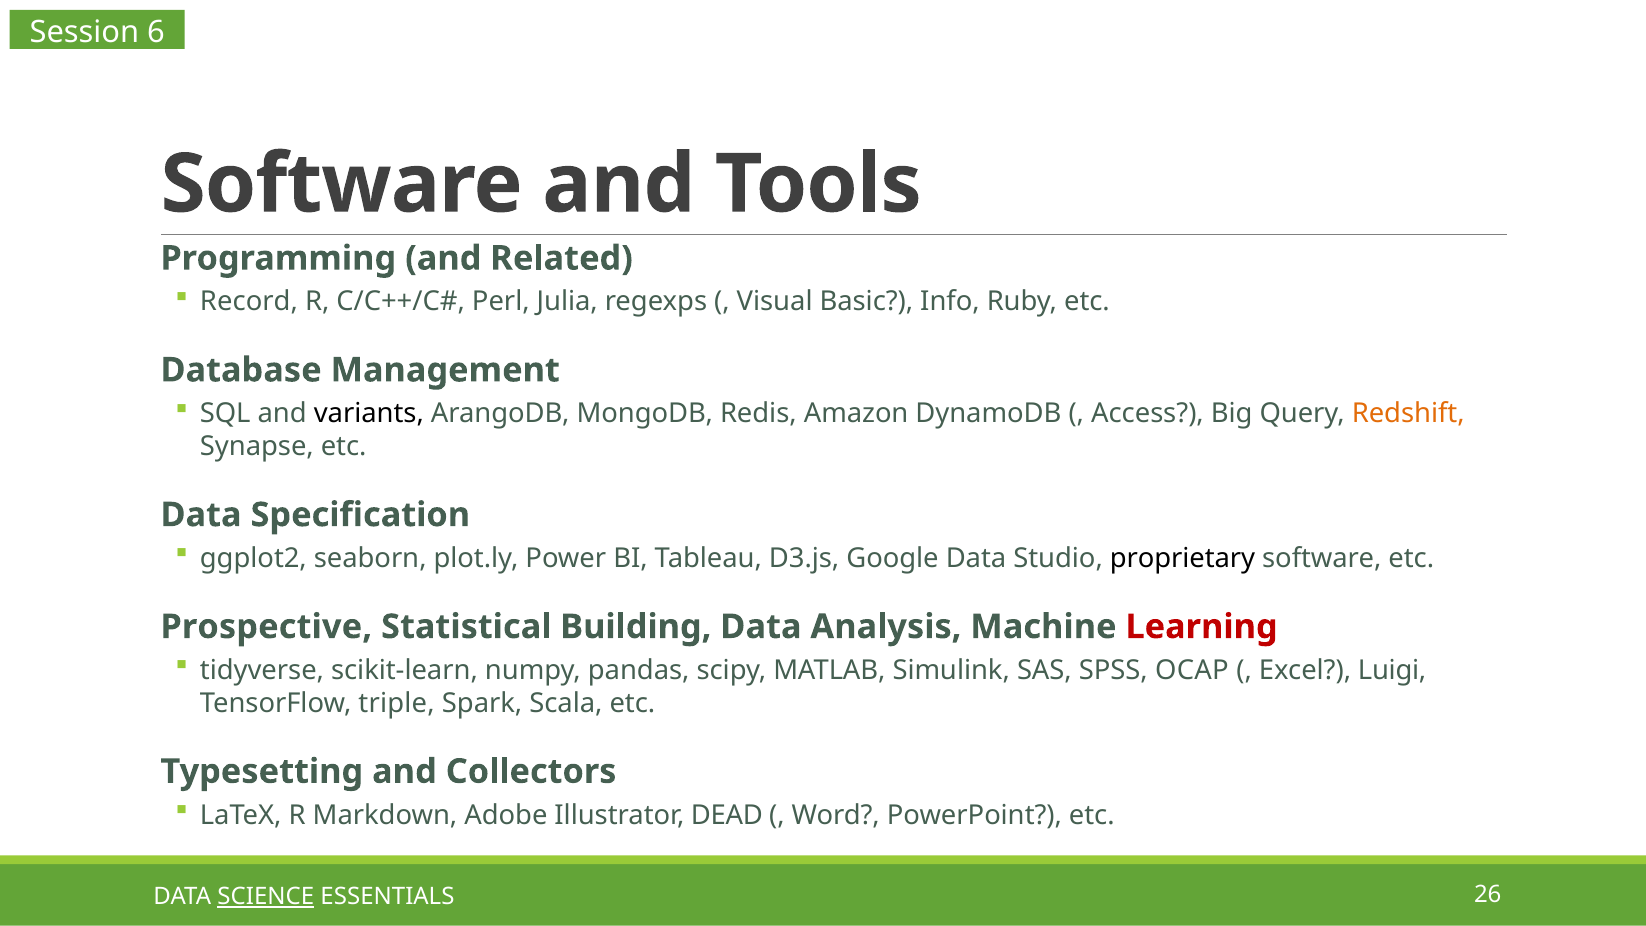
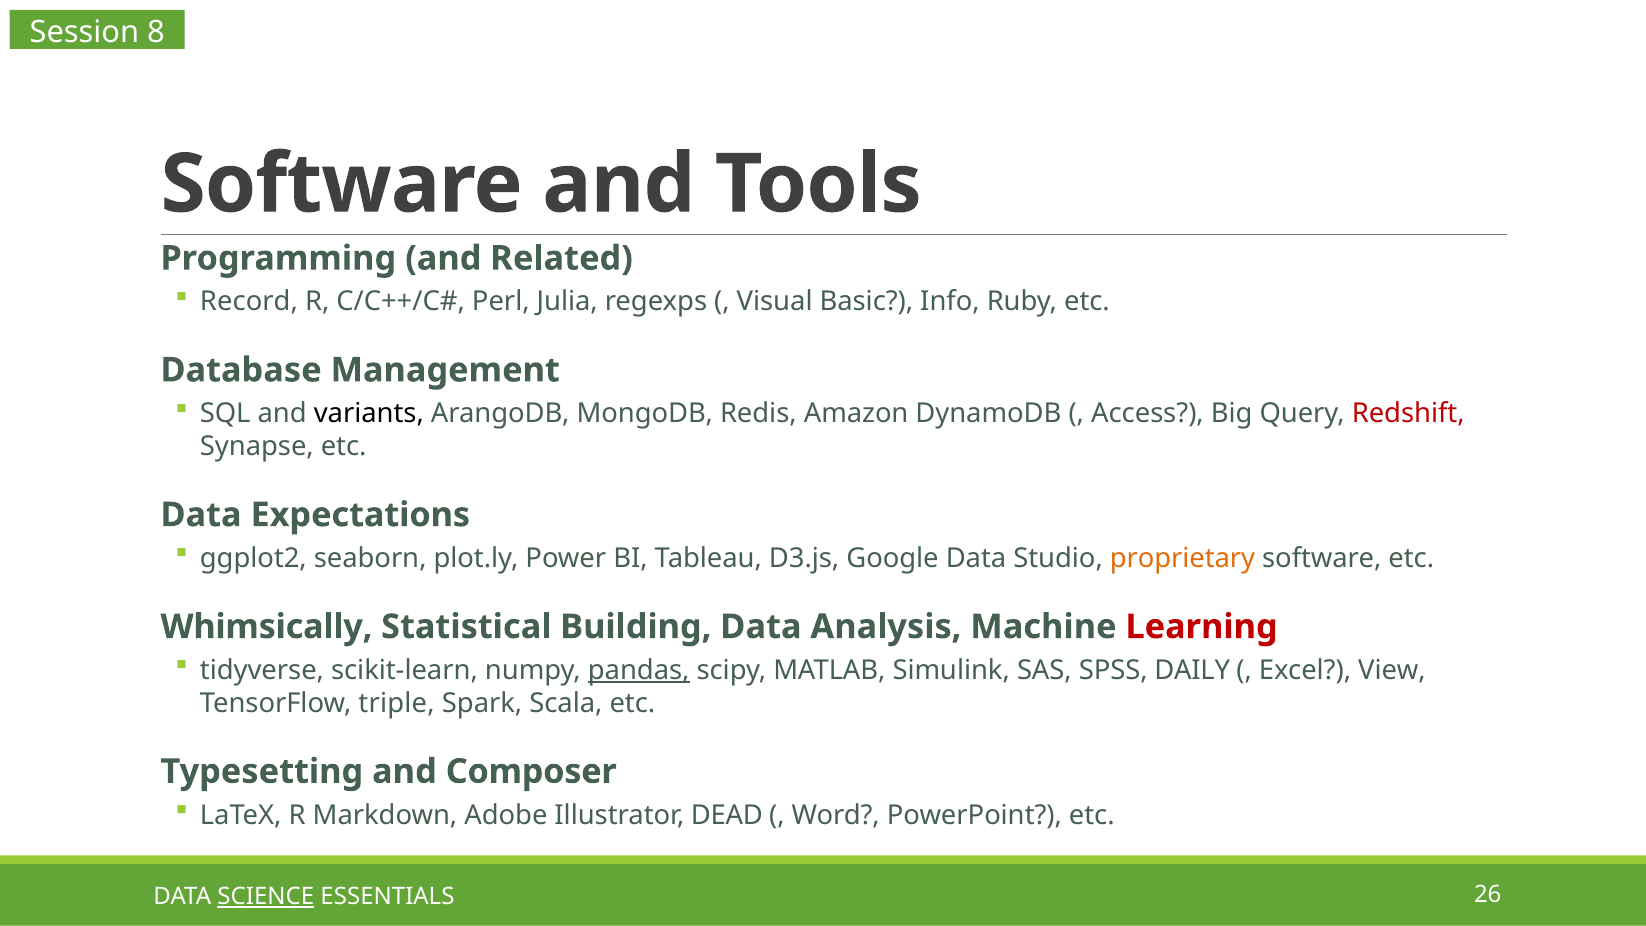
6: 6 -> 8
Redshift colour: orange -> red
Specification: Specification -> Expectations
proprietary colour: black -> orange
Prospective: Prospective -> Whimsically
pandas underline: none -> present
OCAP: OCAP -> DAILY
Luigi: Luigi -> View
Collectors: Collectors -> Composer
